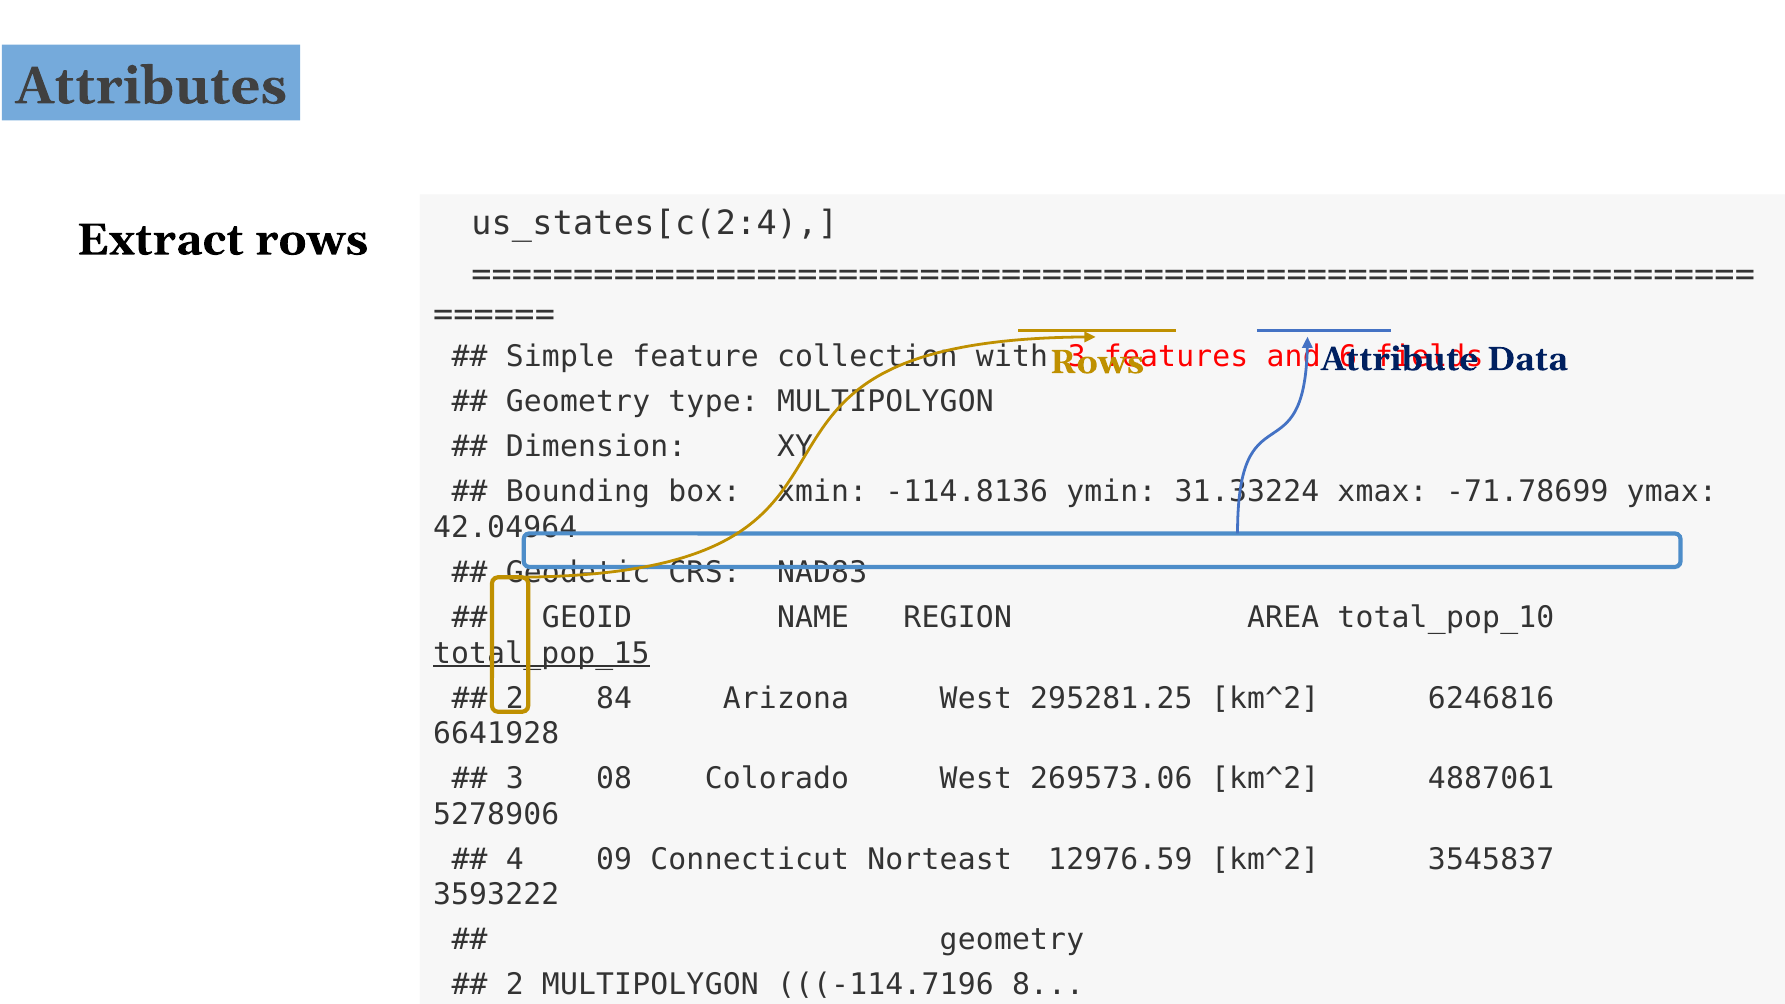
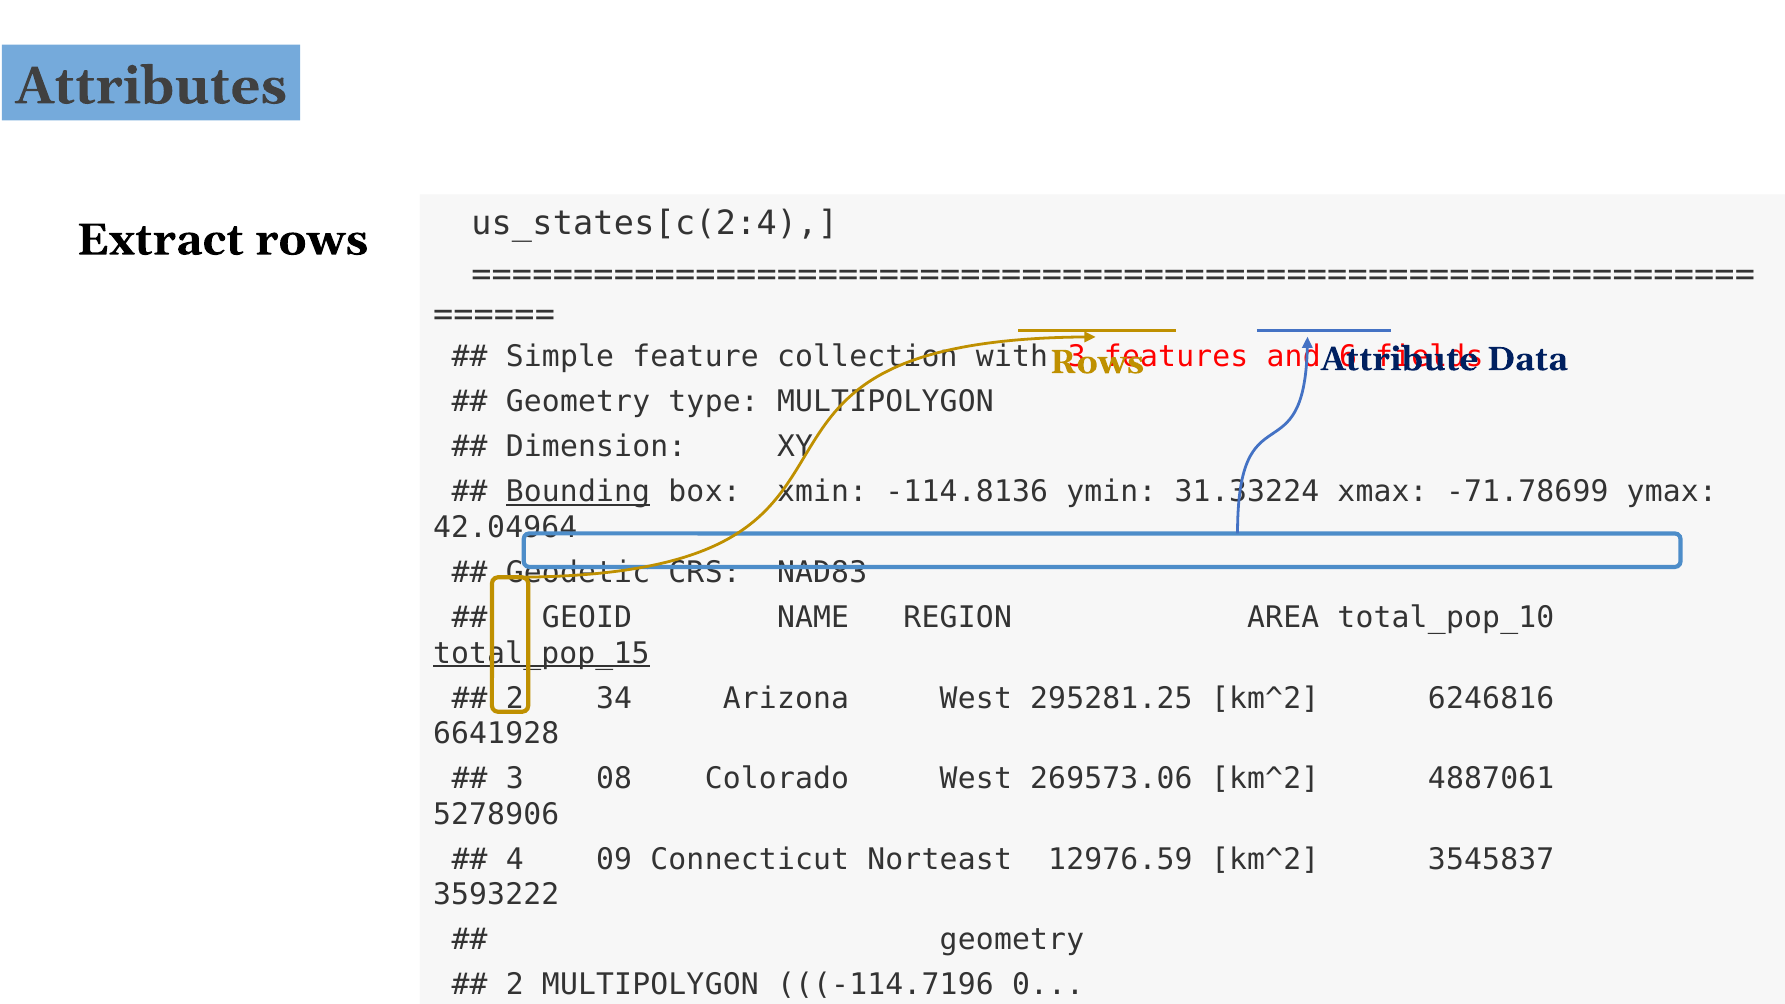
Bounding underline: none -> present
84: 84 -> 34
8: 8 -> 0
